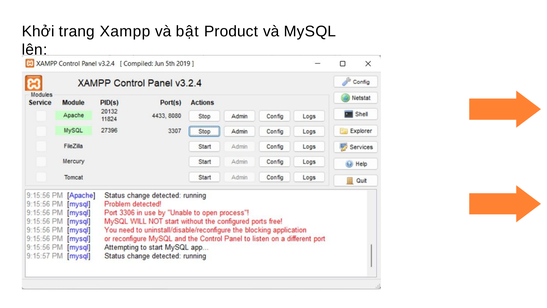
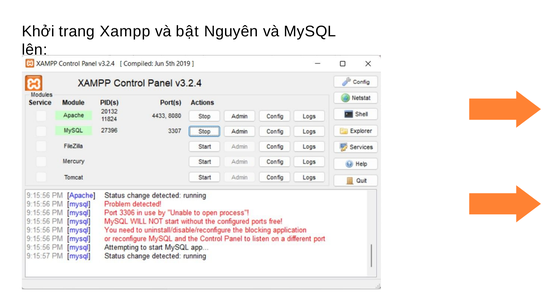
Product: Product -> Nguyên
